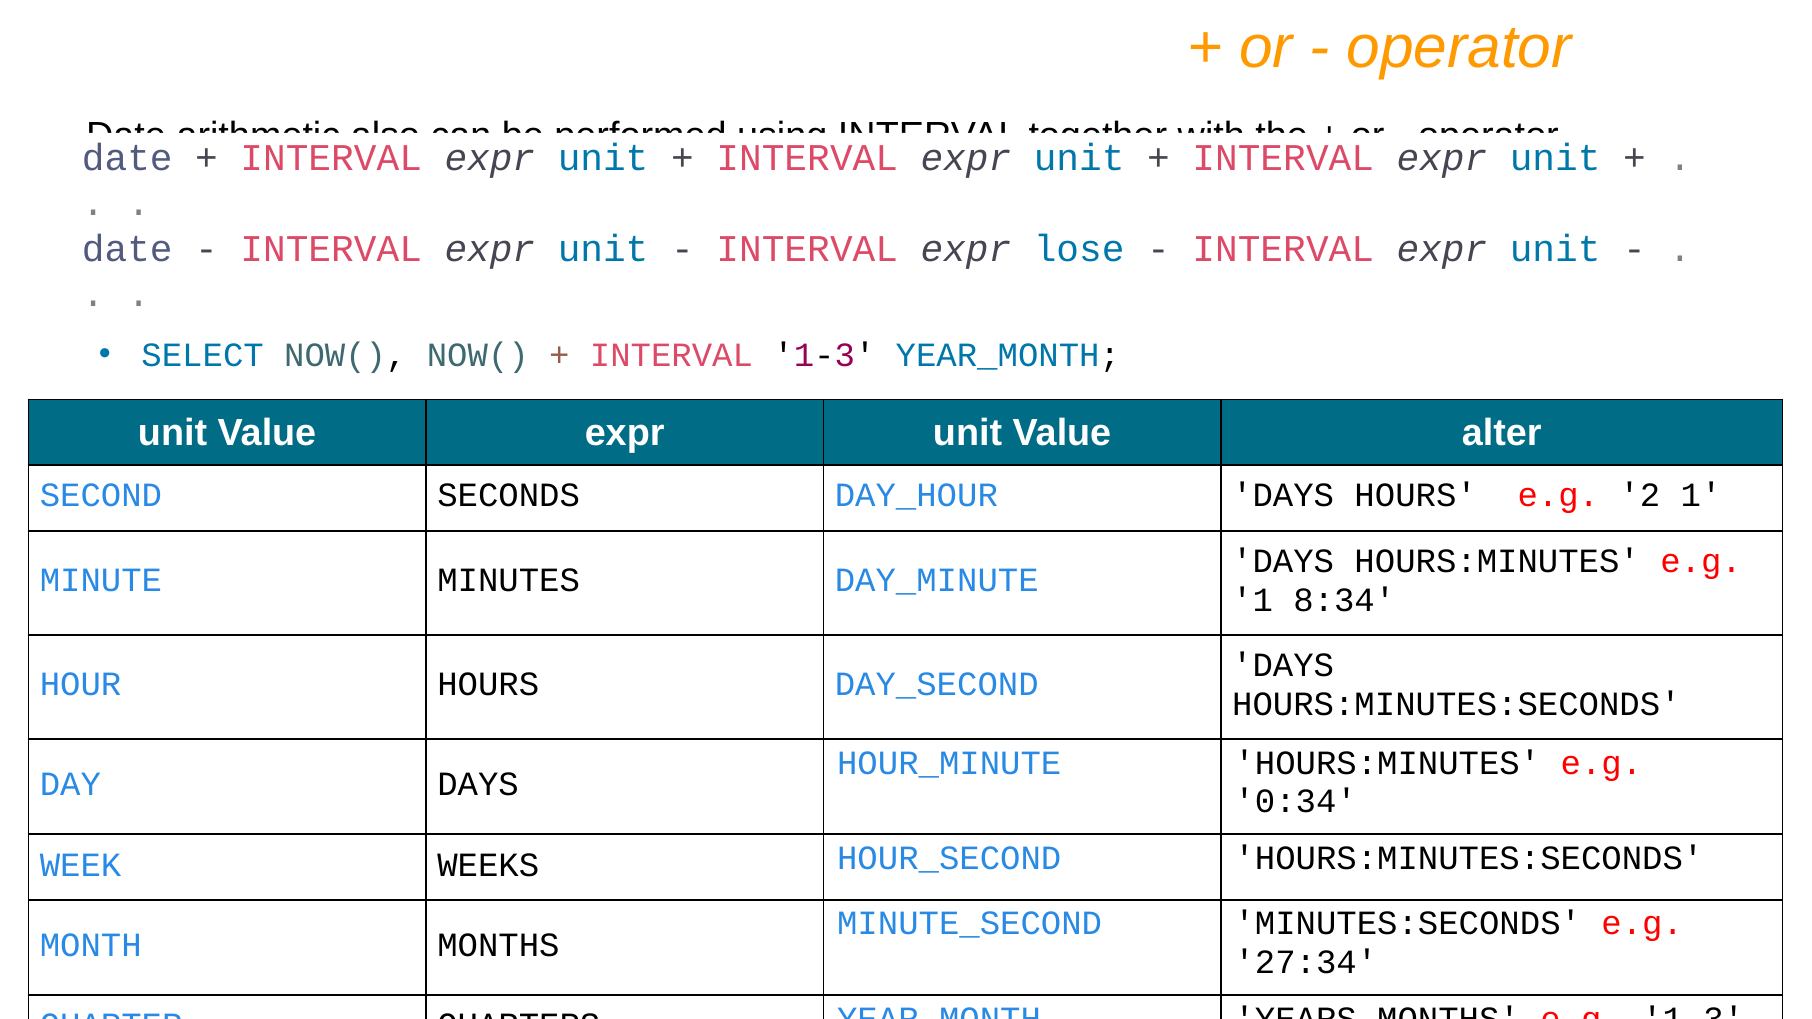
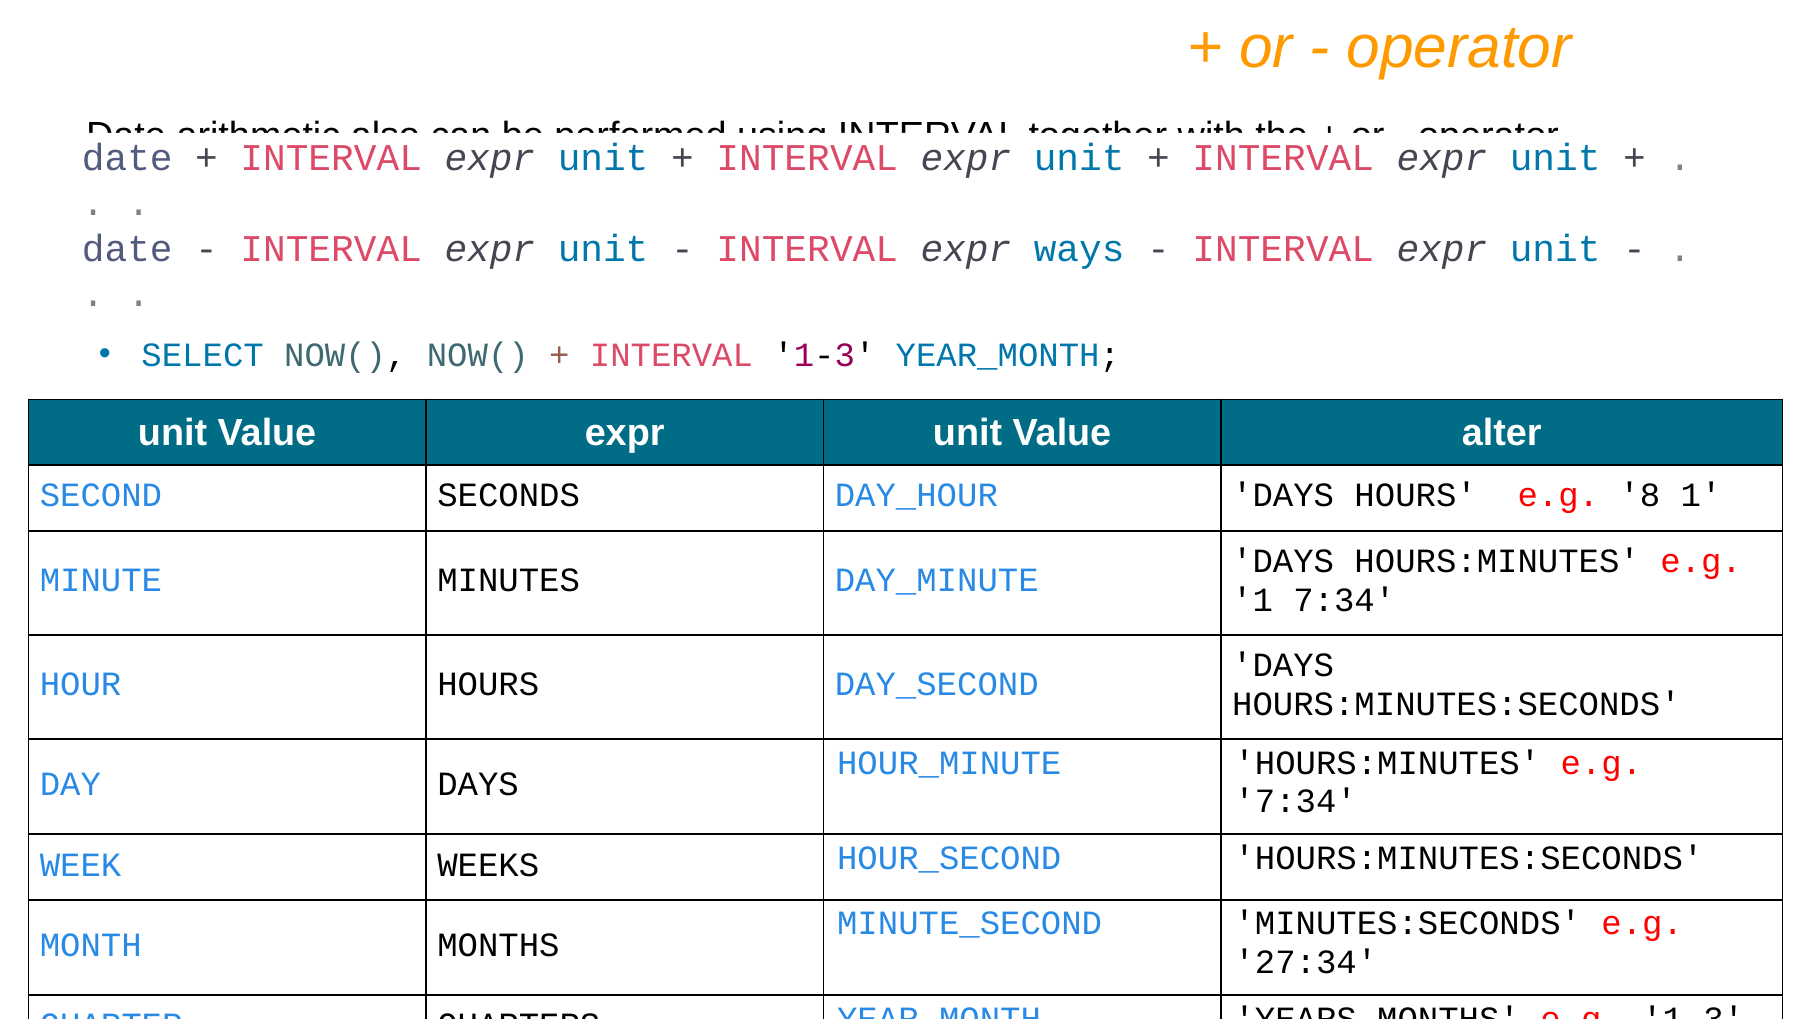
lose: lose -> ways
2: 2 -> 8
1 8:34: 8:34 -> 7:34
0:34 at (1296, 802): 0:34 -> 7:34
